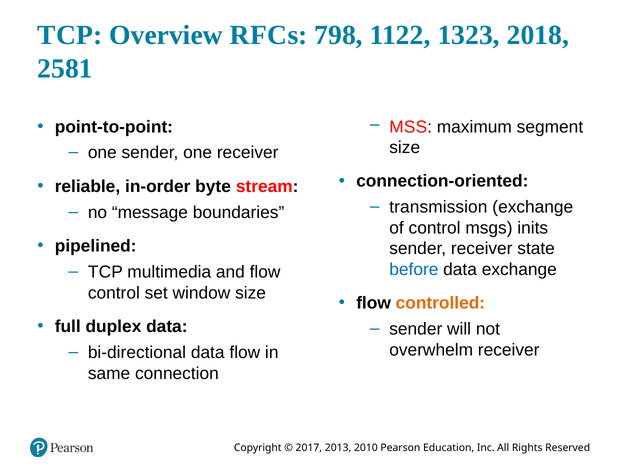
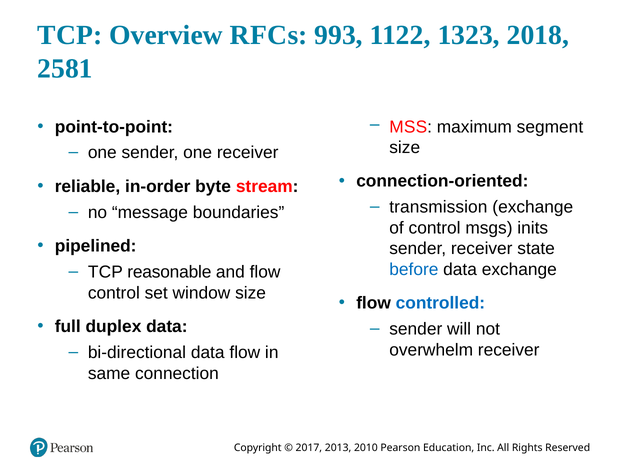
798: 798 -> 993
multimedia: multimedia -> reasonable
controlled colour: orange -> blue
